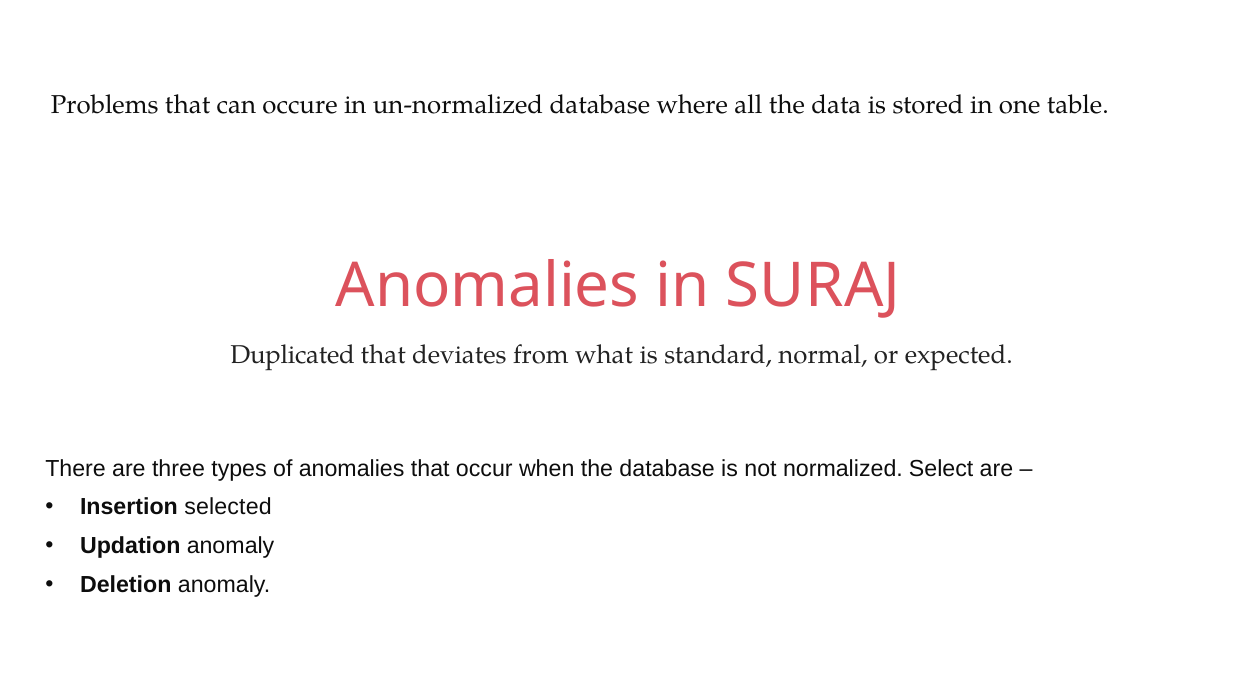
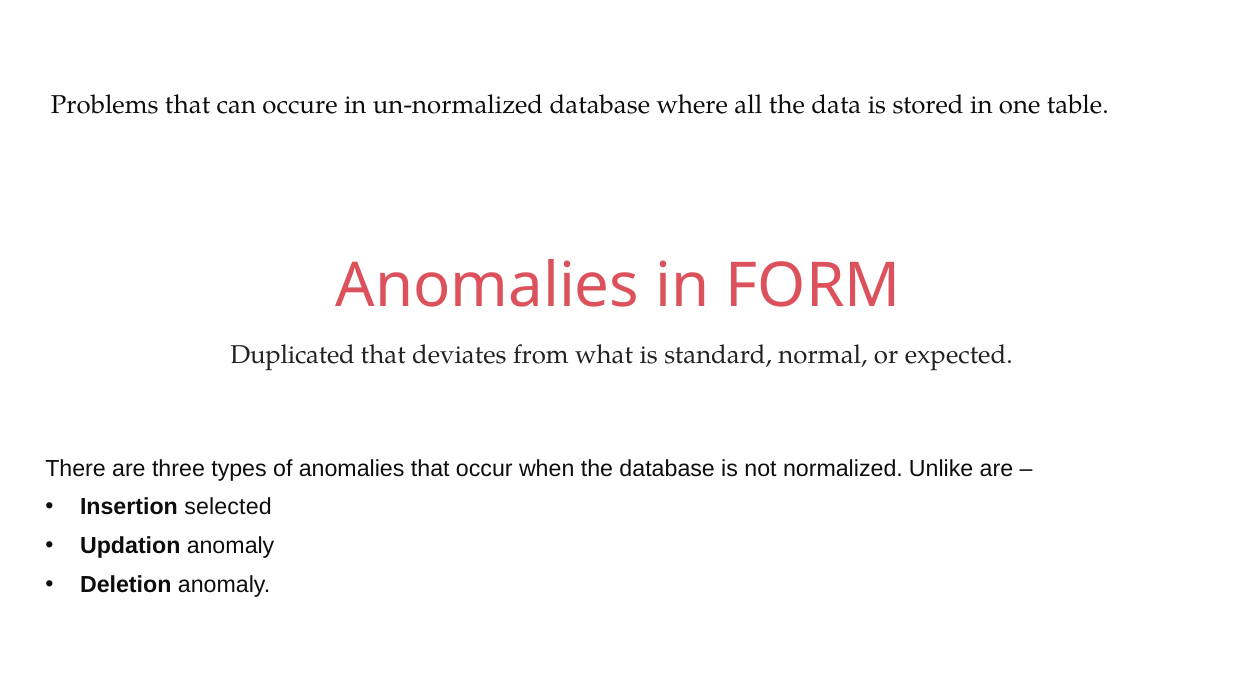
SURAJ: SURAJ -> FORM
Select: Select -> Unlike
